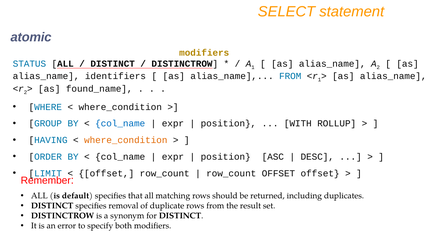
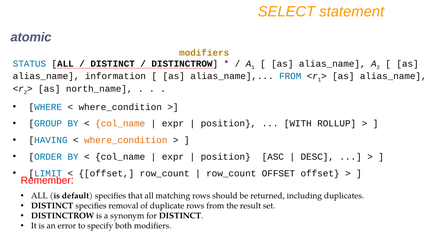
identifiers: identifiers -> information
found_name: found_name -> north_name
col_name at (120, 124) colour: blue -> orange
